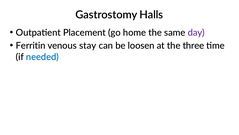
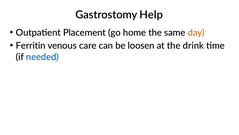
Halls: Halls -> Help
day colour: purple -> orange
stay: stay -> care
three: three -> drink
